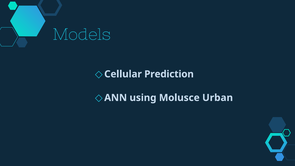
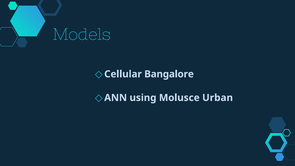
Prediction: Prediction -> Bangalore
